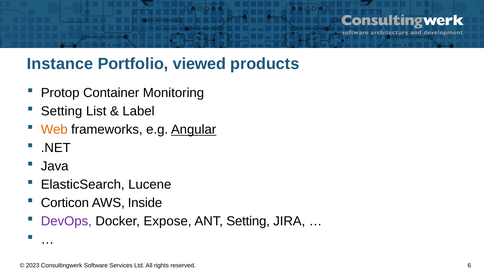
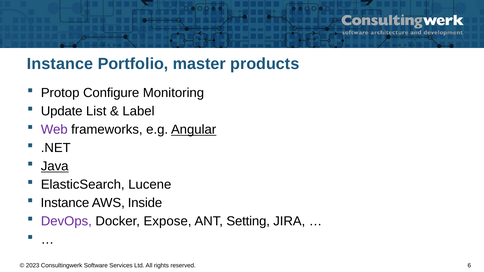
viewed: viewed -> master
Container: Container -> Configure
Setting at (62, 111): Setting -> Update
Web colour: orange -> purple
Java underline: none -> present
Corticon at (65, 203): Corticon -> Instance
